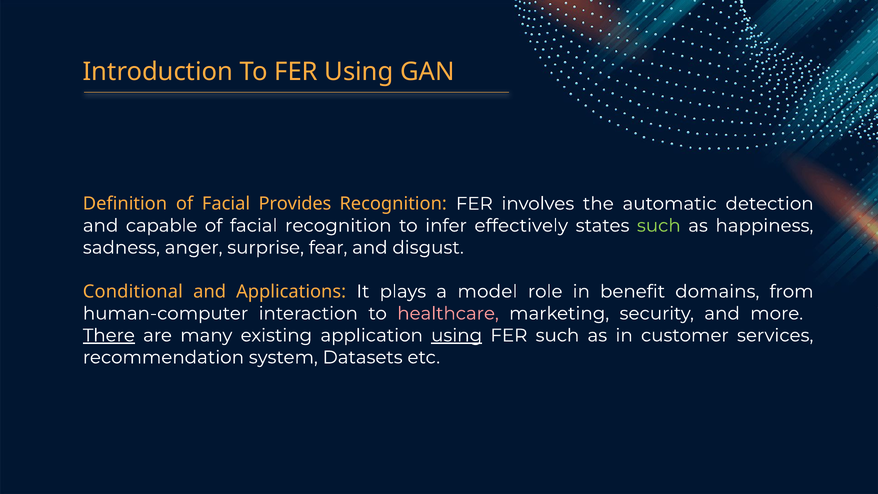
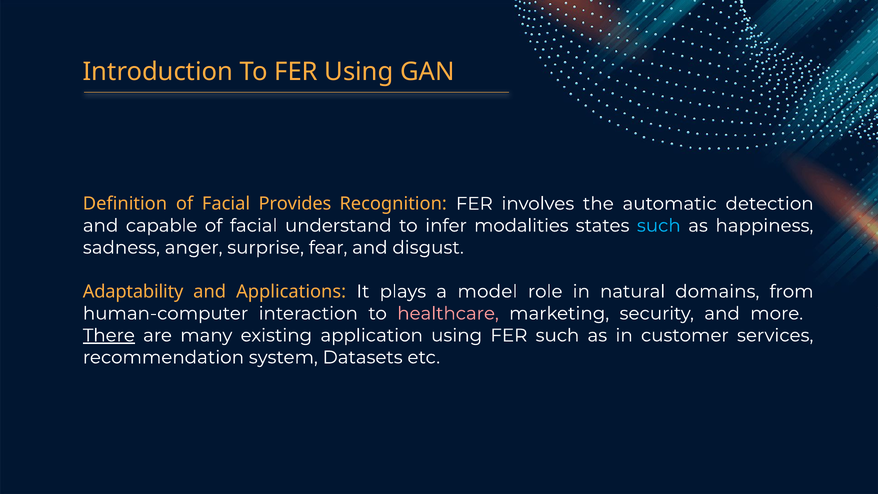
facial recognition: recognition -> understand
effectively: effectively -> modalities
such at (659, 226) colour: light green -> light blue
Conditional: Conditional -> Adaptability
benefit: benefit -> natural
using at (457, 335) underline: present -> none
